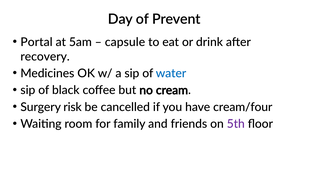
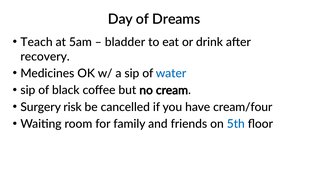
Prevent: Prevent -> Dreams
Portal: Portal -> Teach
capsule: capsule -> bladder
5th colour: purple -> blue
